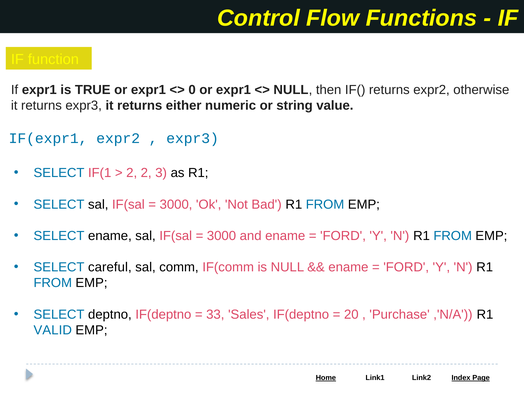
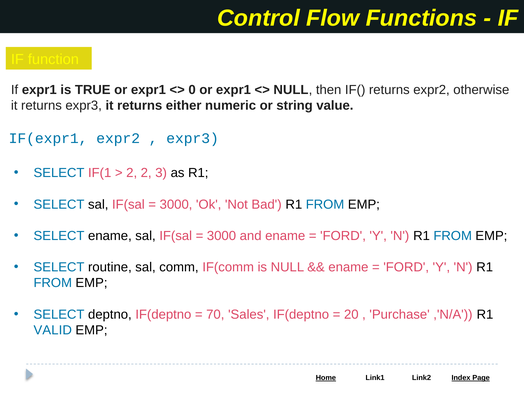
careful: careful -> routine
33: 33 -> 70
